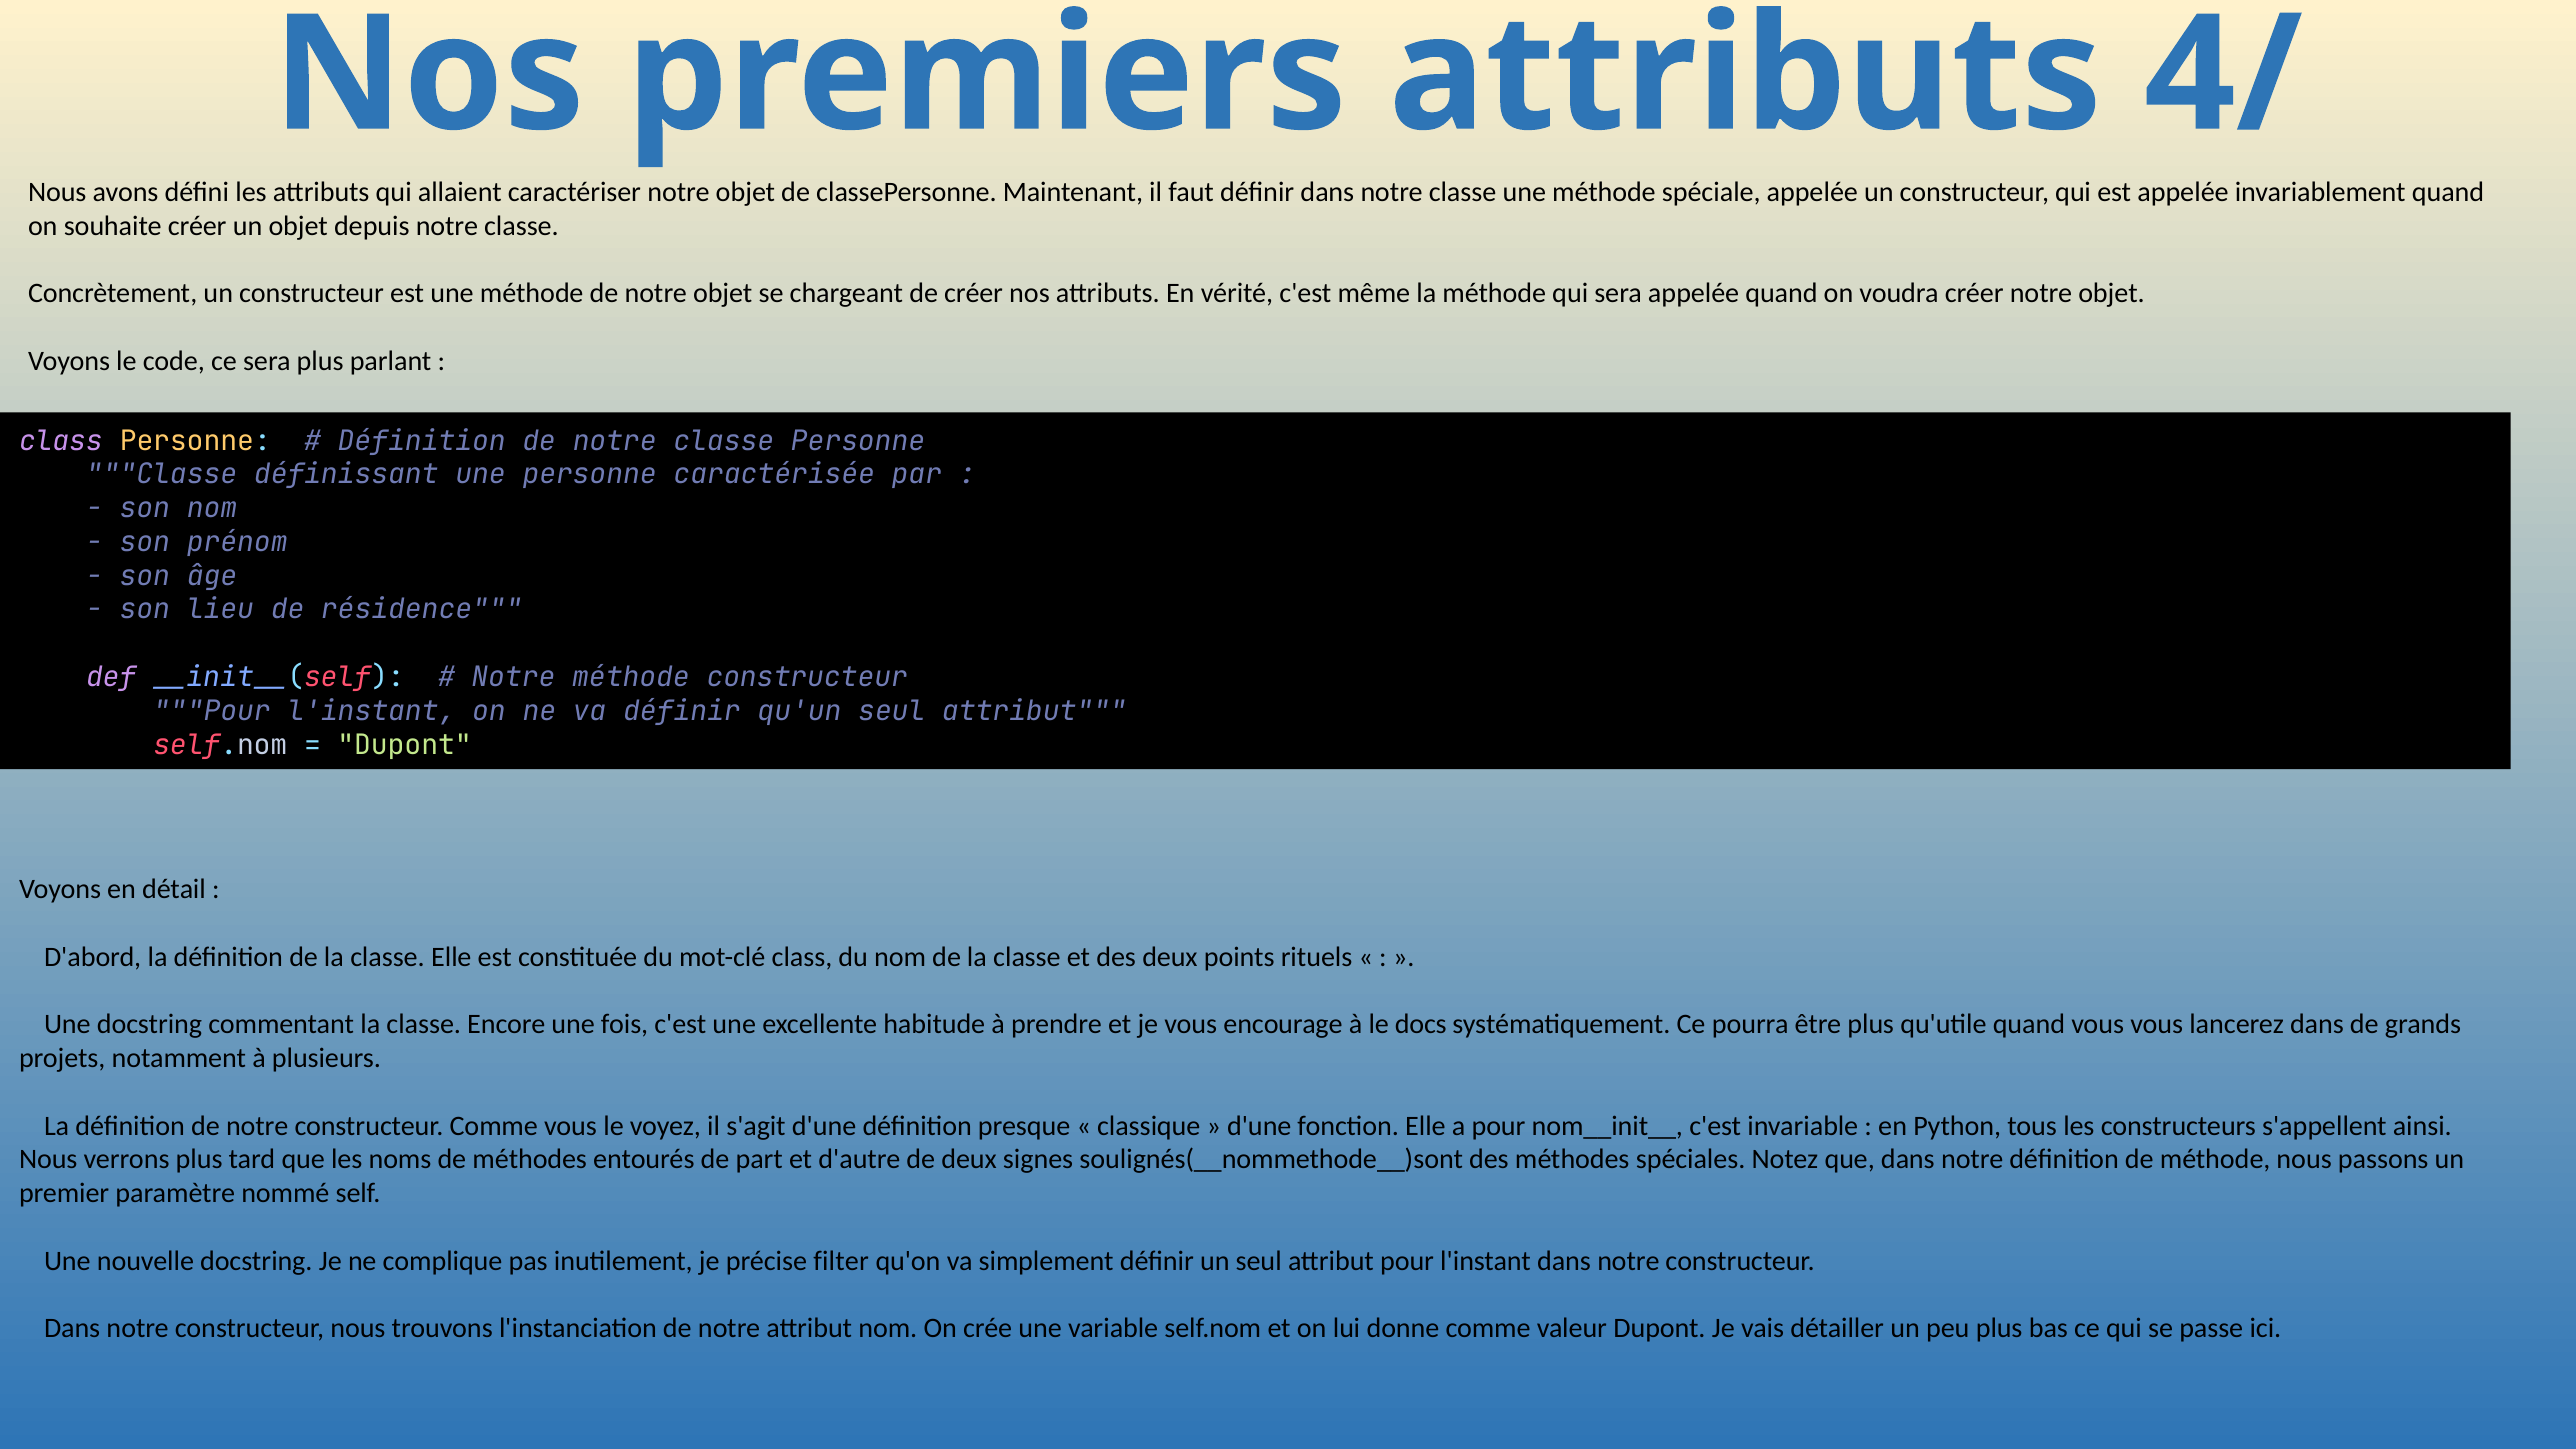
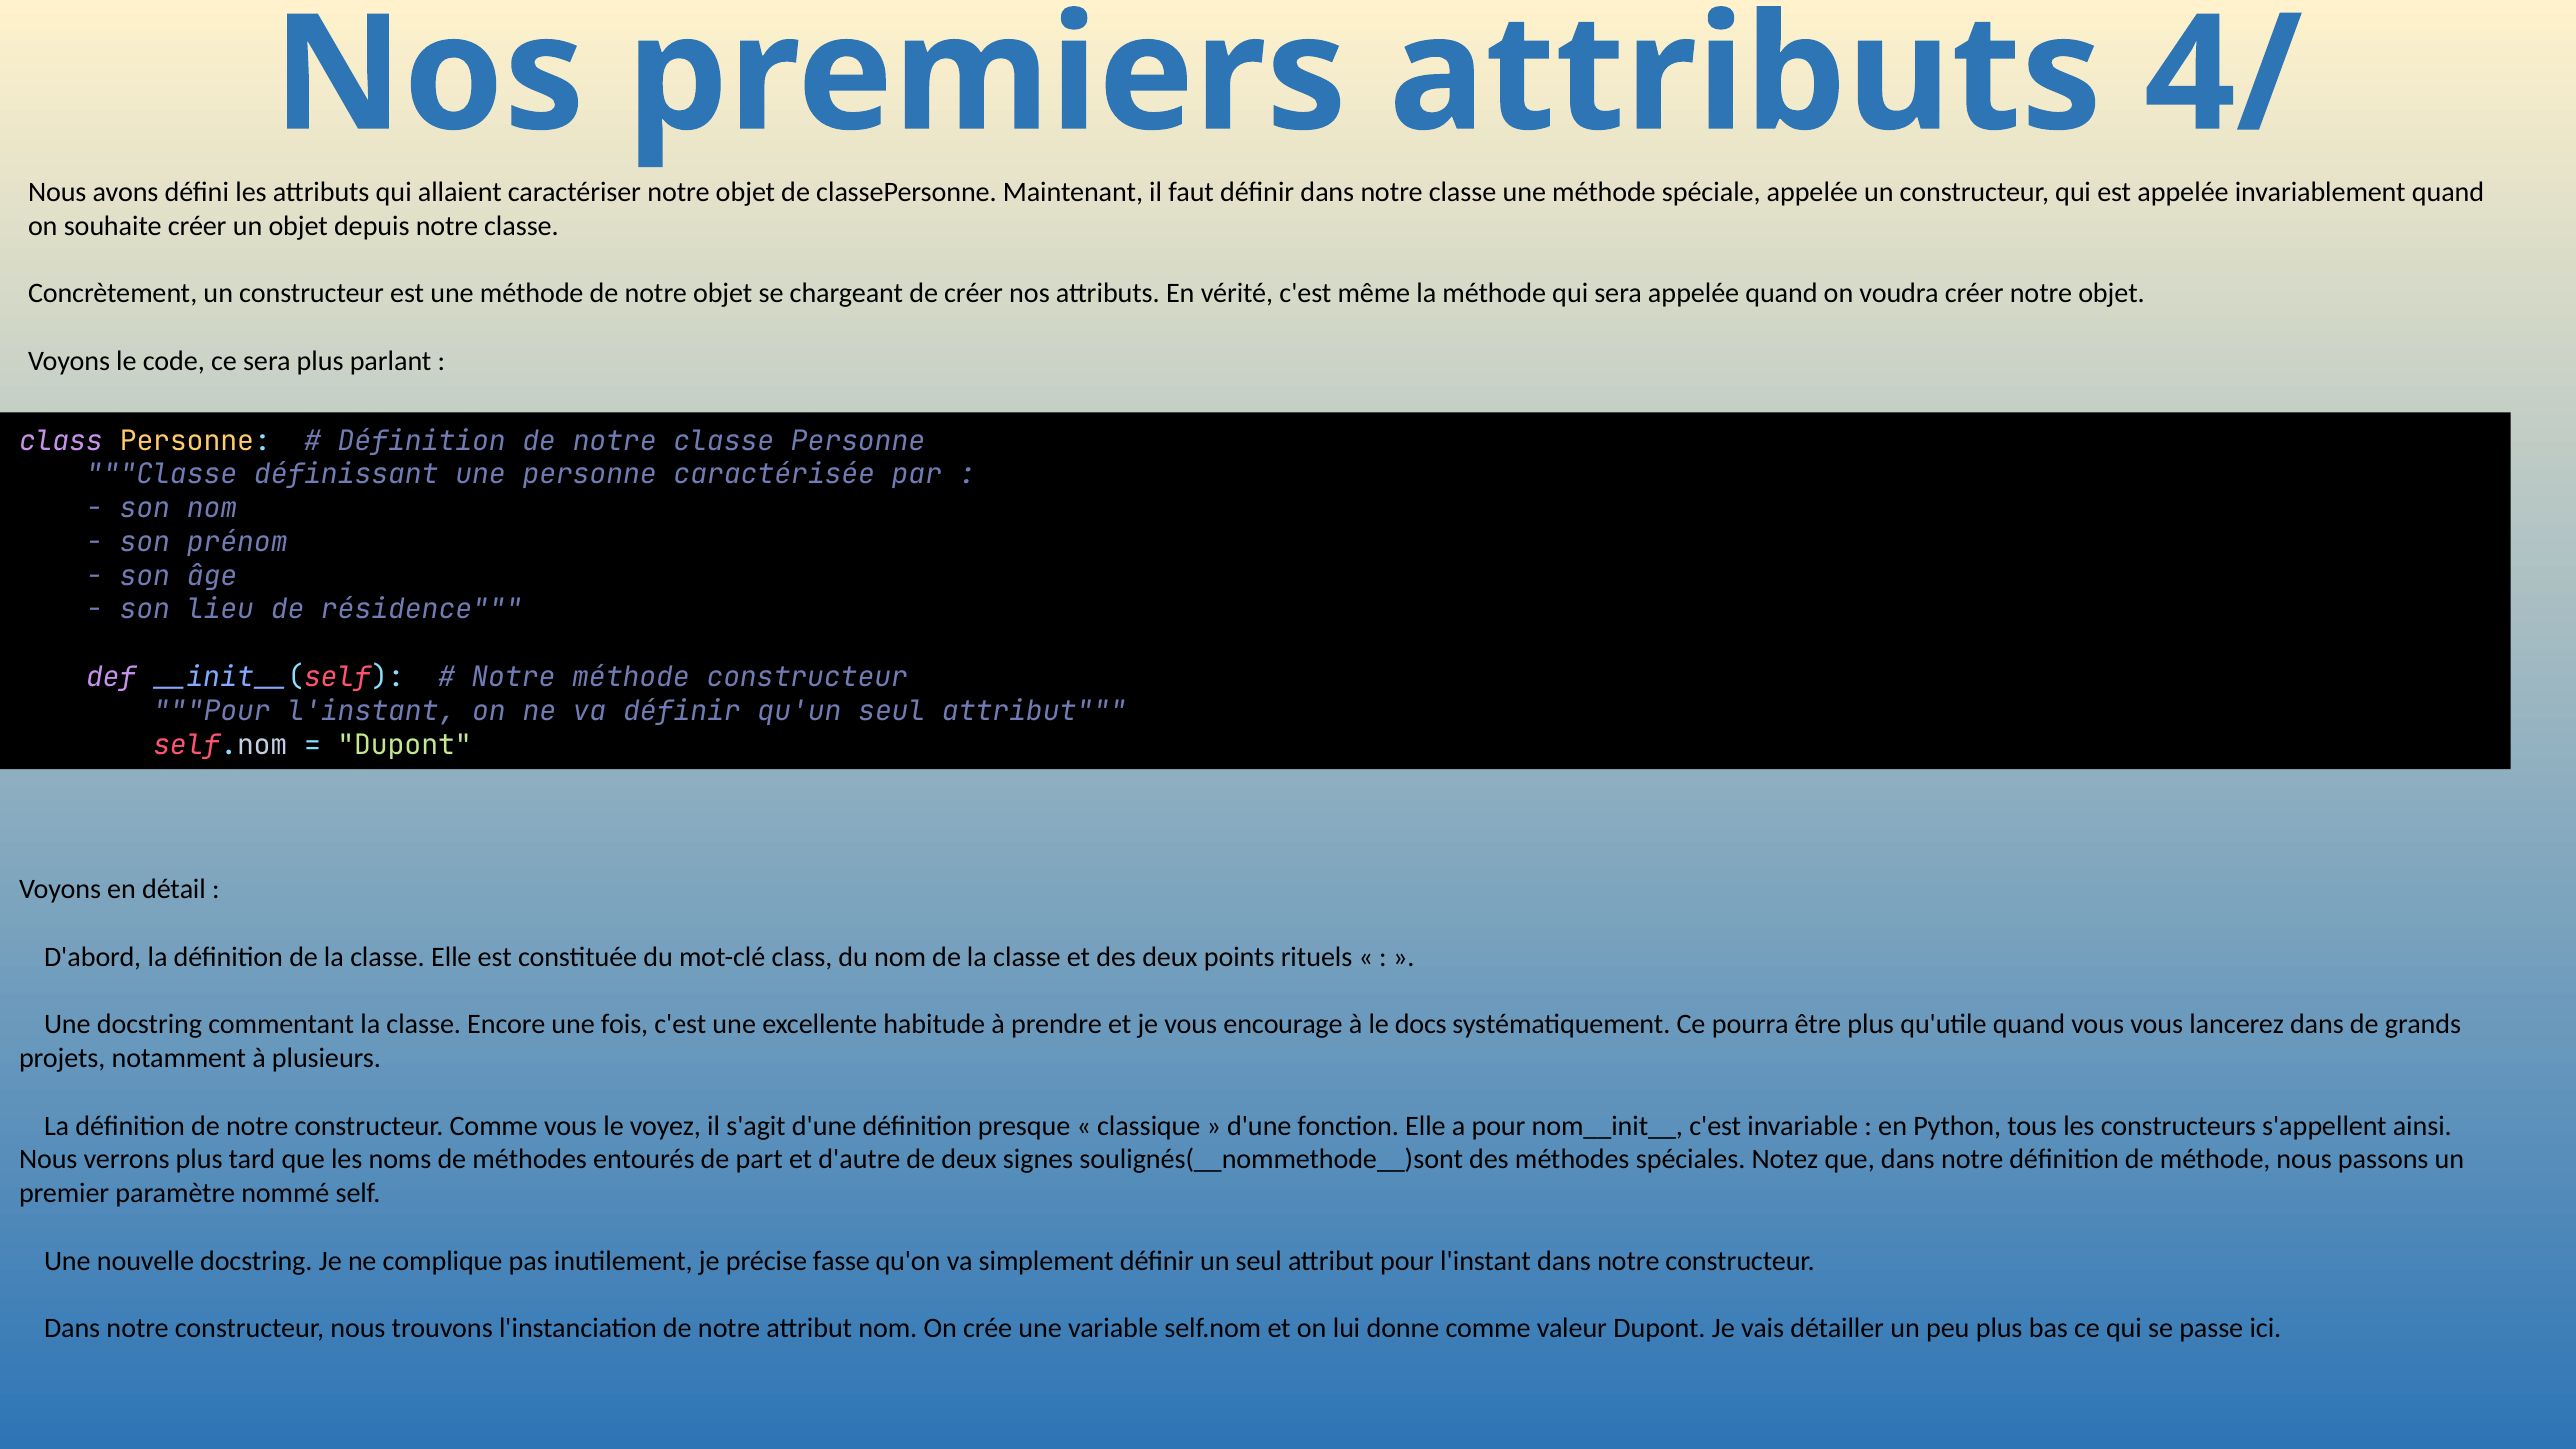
filter: filter -> fasse
